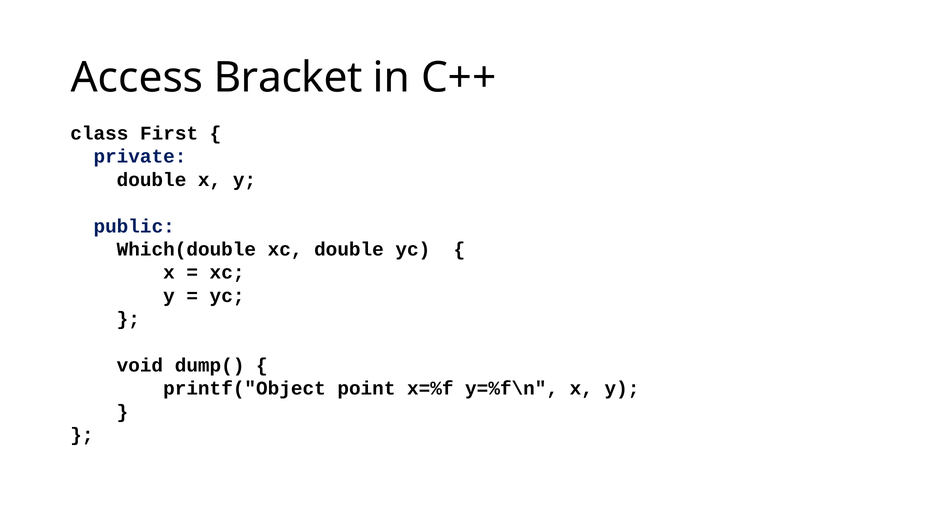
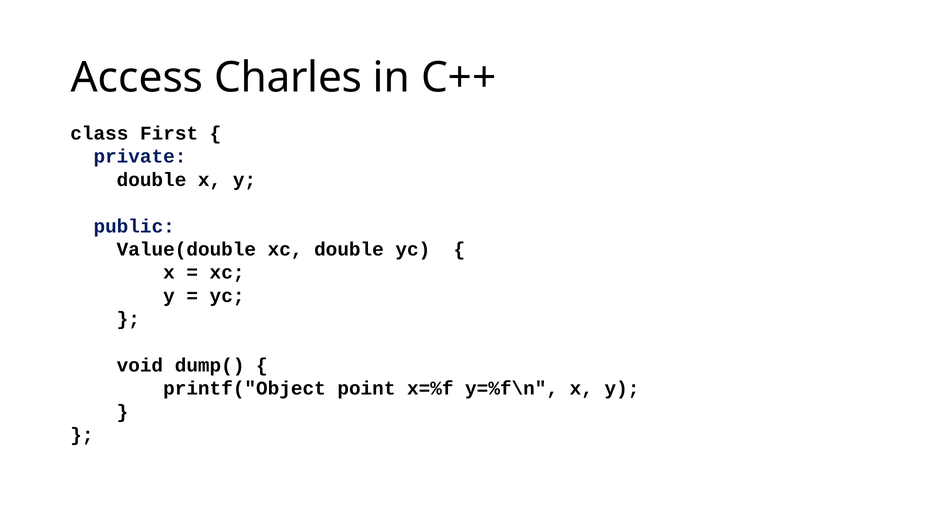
Bracket: Bracket -> Charles
Which(double: Which(double -> Value(double
